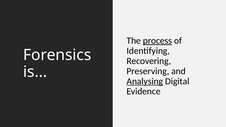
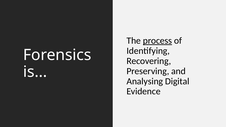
Analysing underline: present -> none
